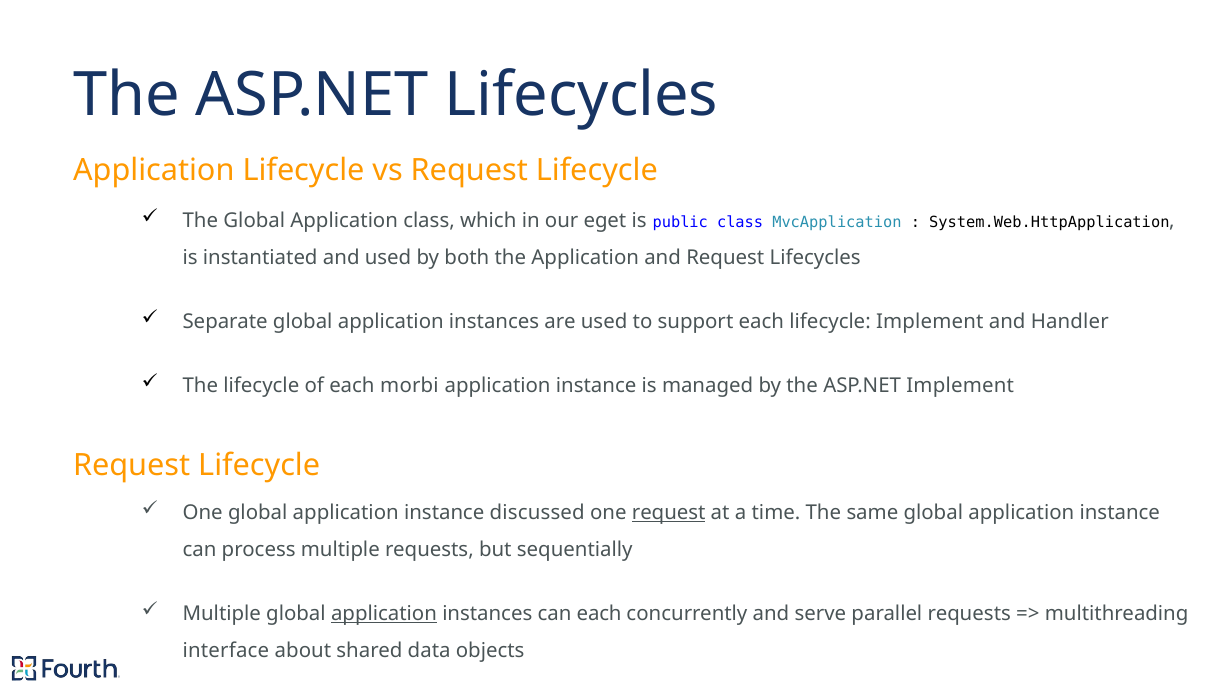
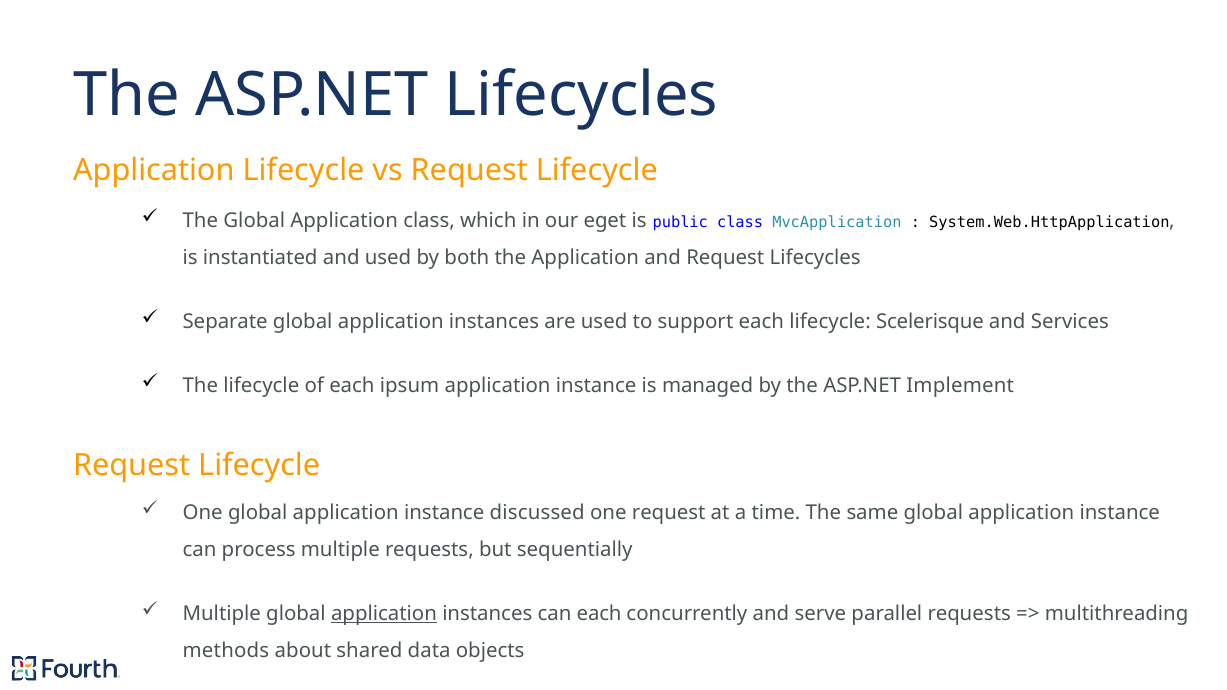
lifecycle Implement: Implement -> Scelerisque
Handler: Handler -> Services
morbi: morbi -> ipsum
request at (669, 513) underline: present -> none
interface: interface -> methods
